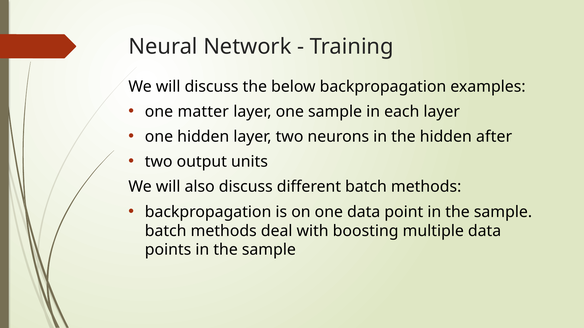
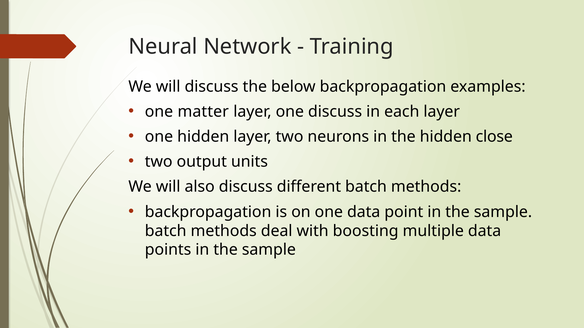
one sample: sample -> discuss
after: after -> close
